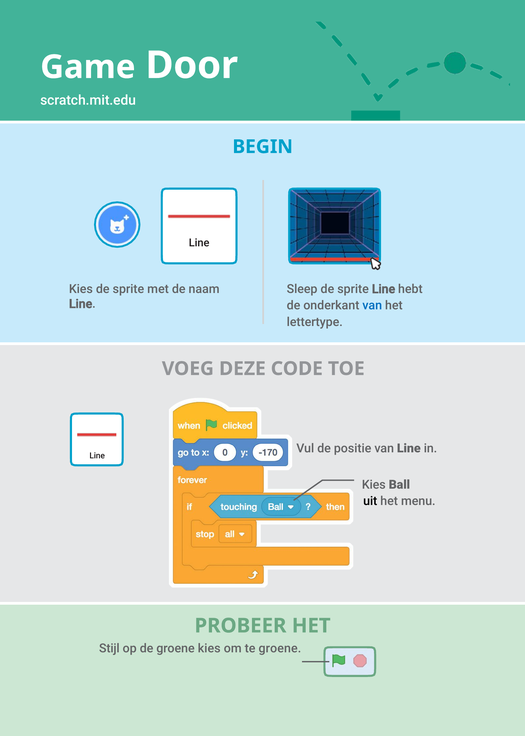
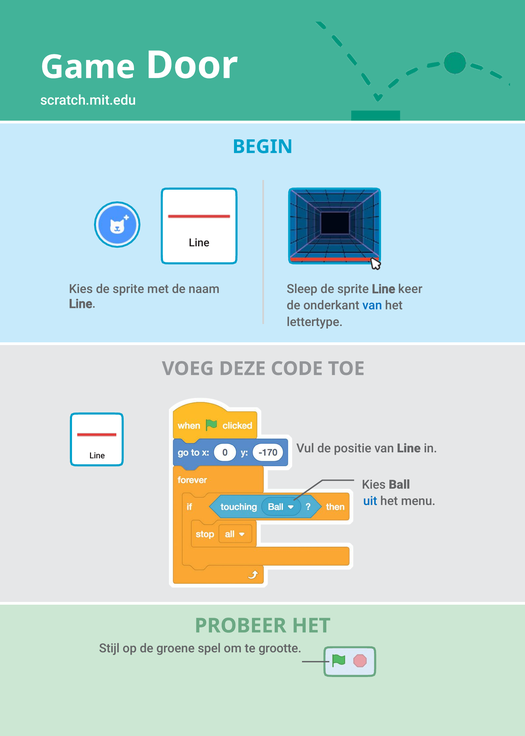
hebt: hebt -> keer
uit colour: black -> blue
groene kies: kies -> spel
te groene: groene -> grootte
